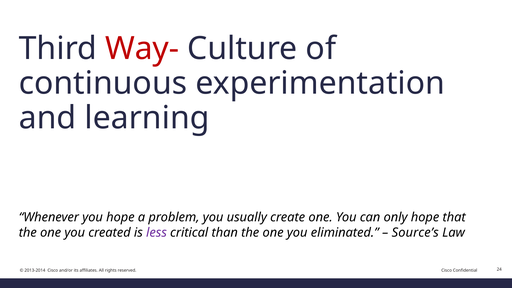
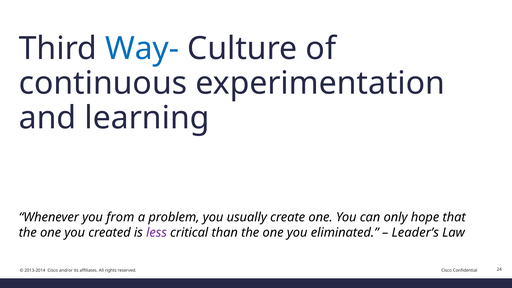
Way- colour: red -> blue
you hope: hope -> from
Source’s: Source’s -> Leader’s
